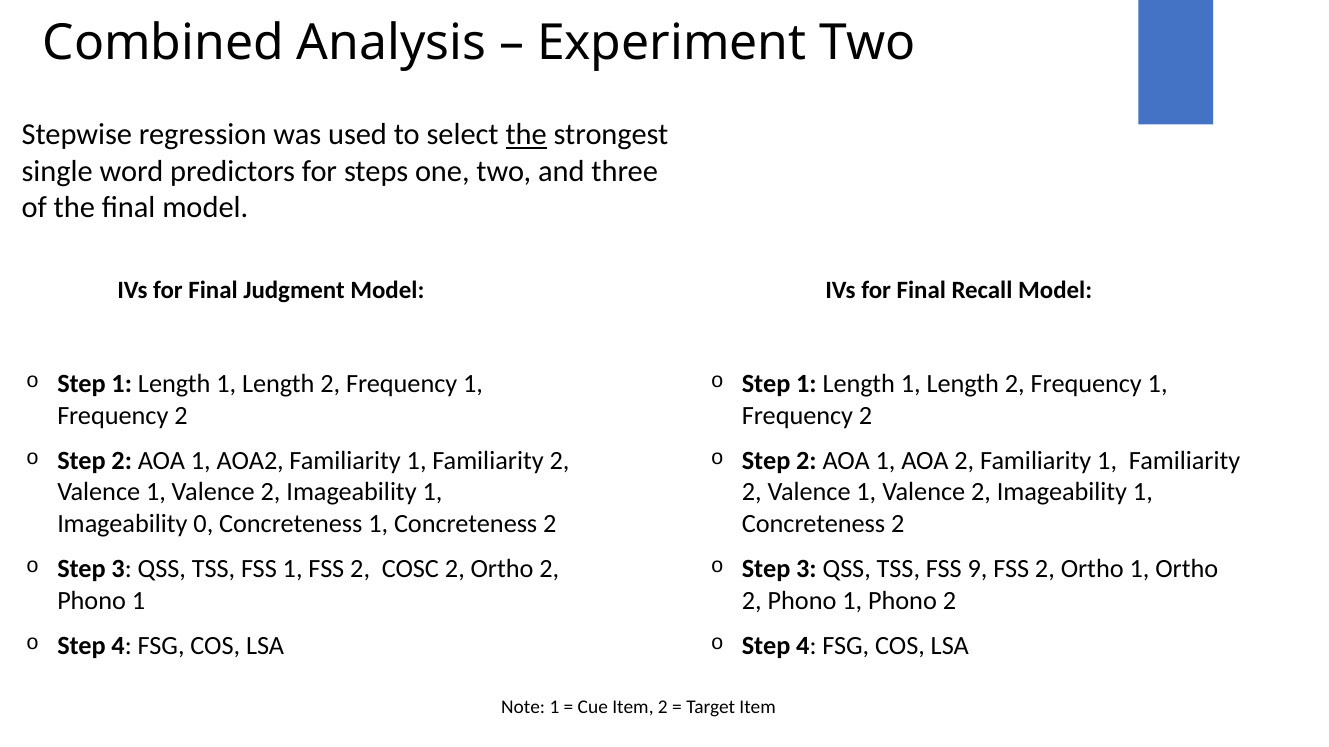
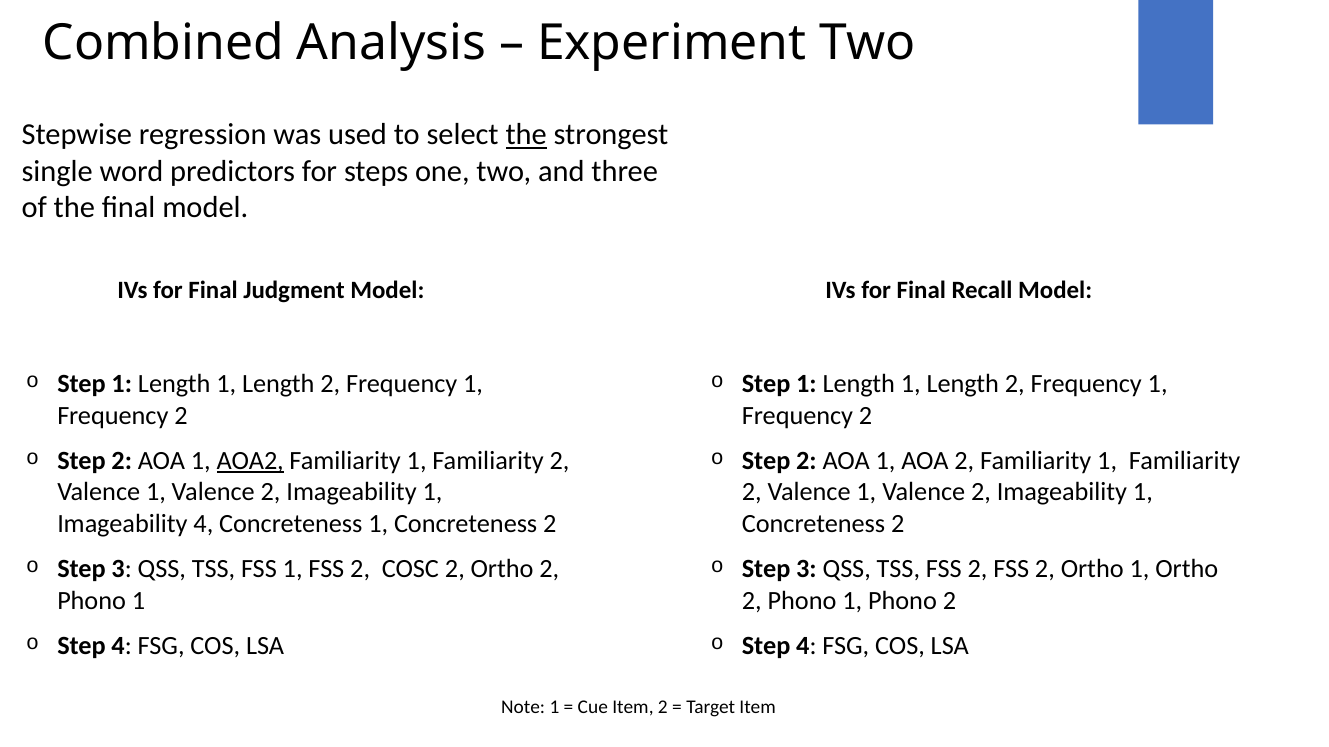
AOA2 underline: none -> present
Imageability 0: 0 -> 4
TSS FSS 9: 9 -> 2
